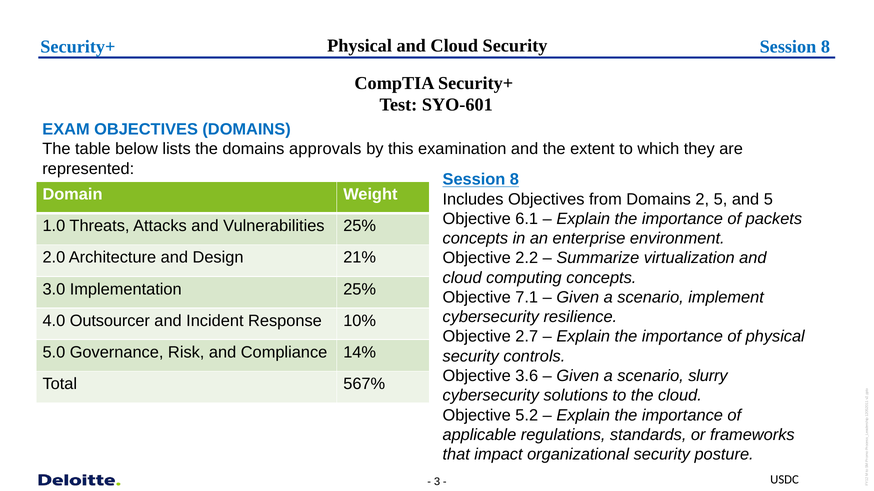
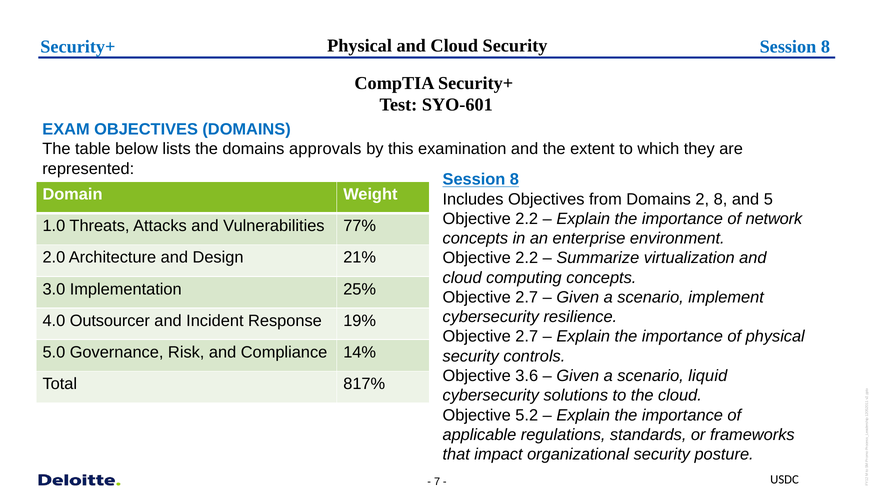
2 5: 5 -> 8
6.1 at (527, 219): 6.1 -> 2.2
packets: packets -> network
Vulnerabilities 25%: 25% -> 77%
7.1 at (527, 298): 7.1 -> 2.7
10%: 10% -> 19%
slurry: slurry -> liquid
567%: 567% -> 817%
3: 3 -> 7
